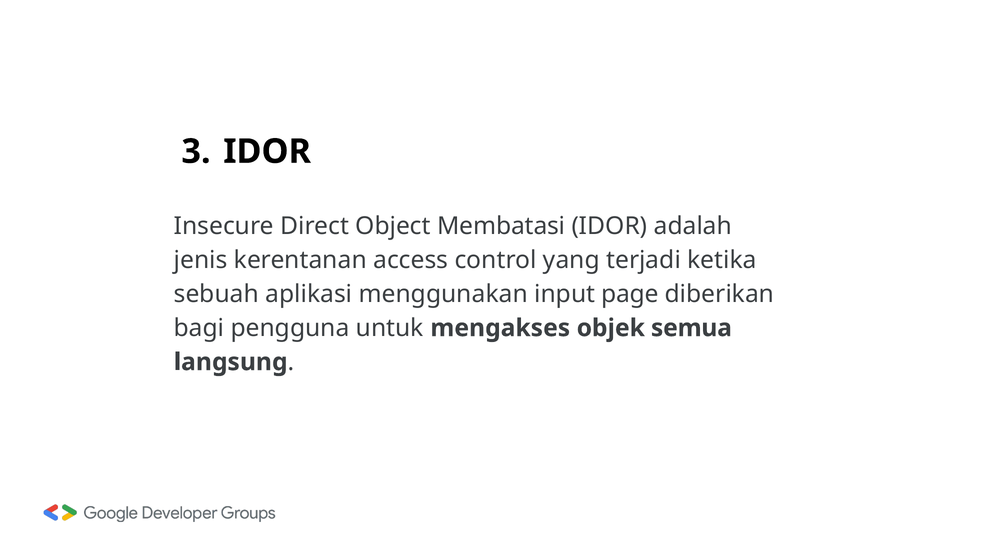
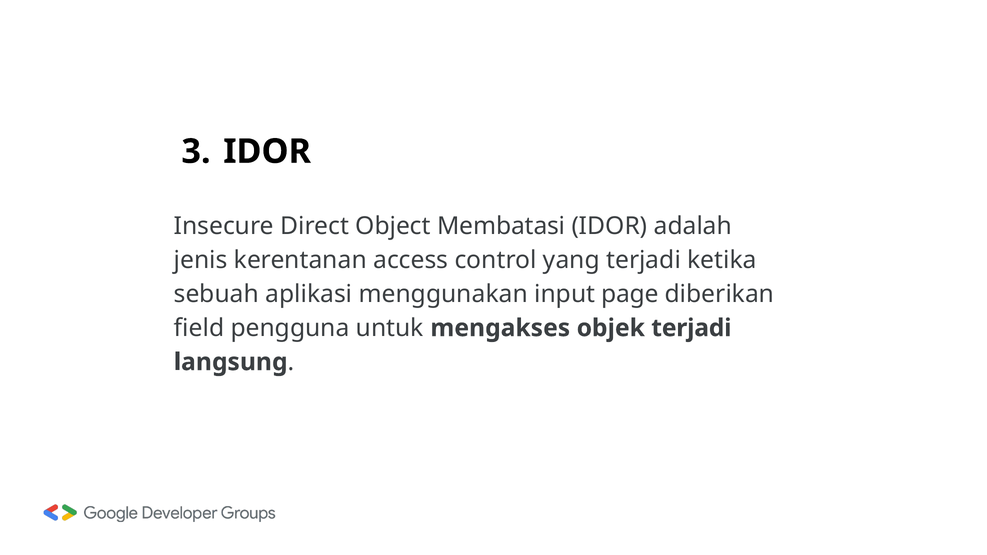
bagi: bagi -> field
objek semua: semua -> terjadi
